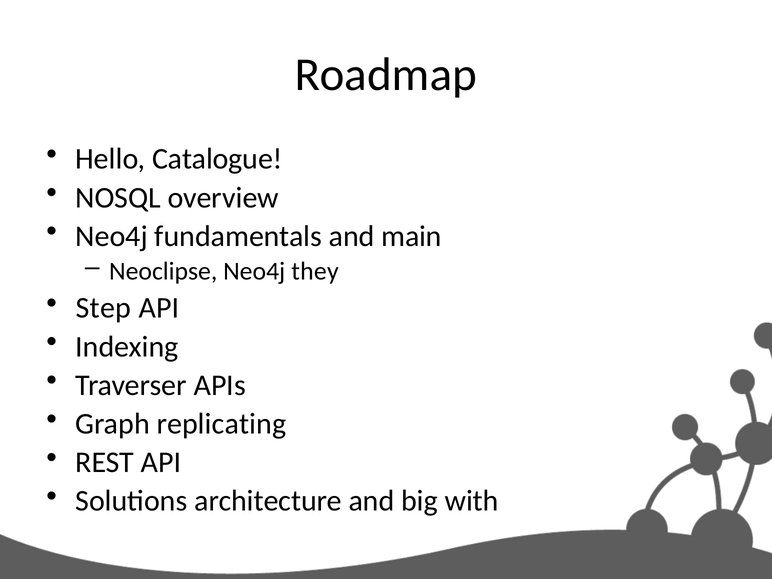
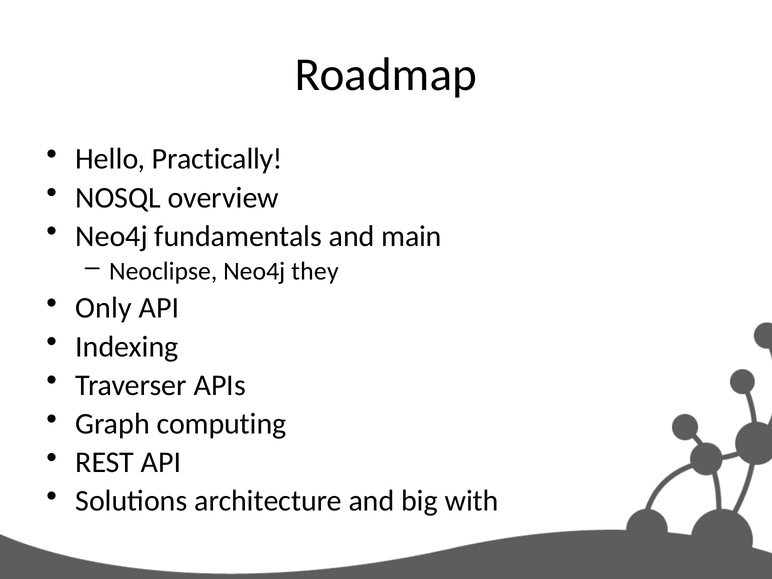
Catalogue: Catalogue -> Practically
Step: Step -> Only
replicating: replicating -> computing
